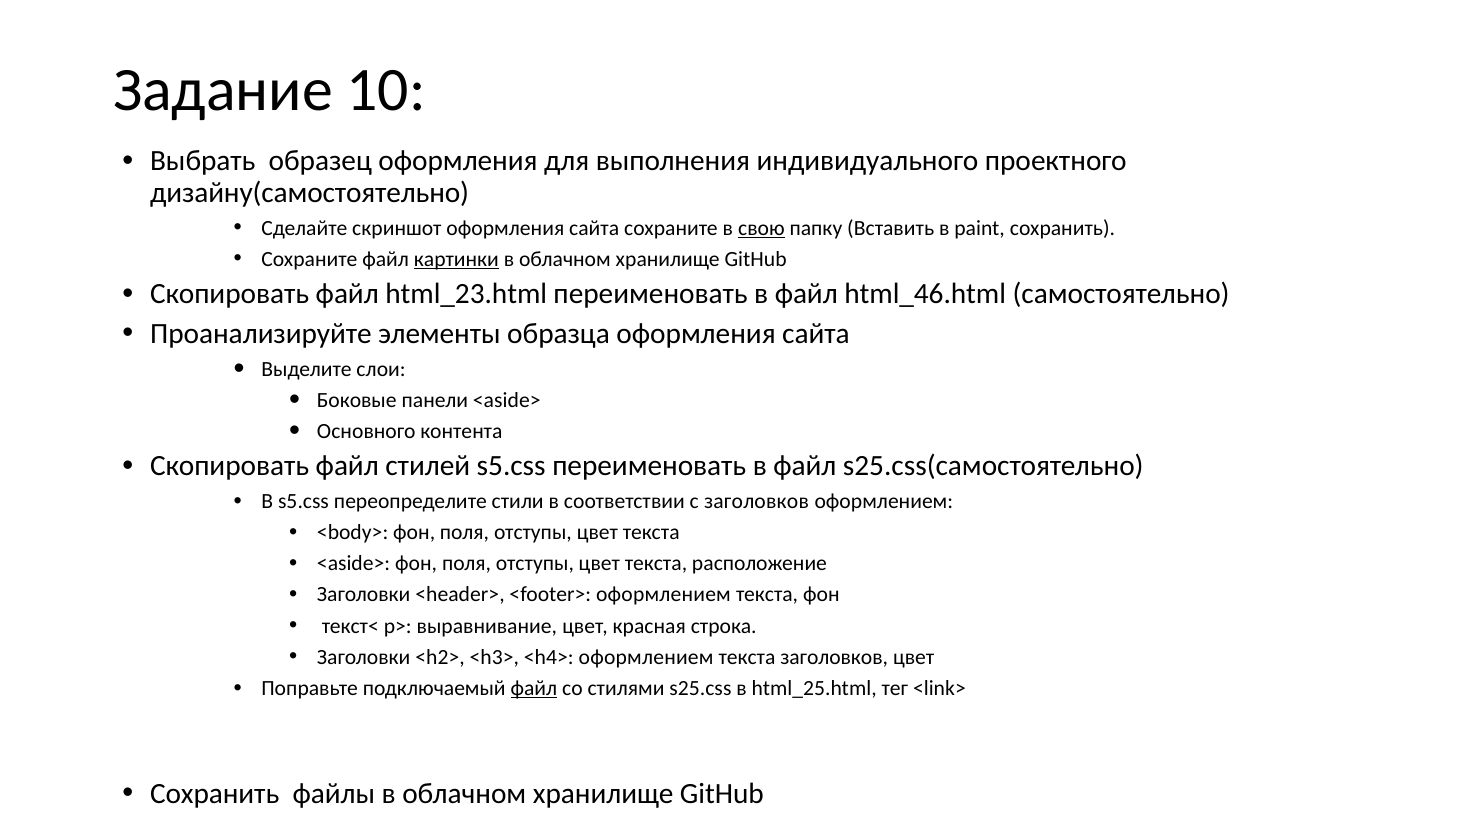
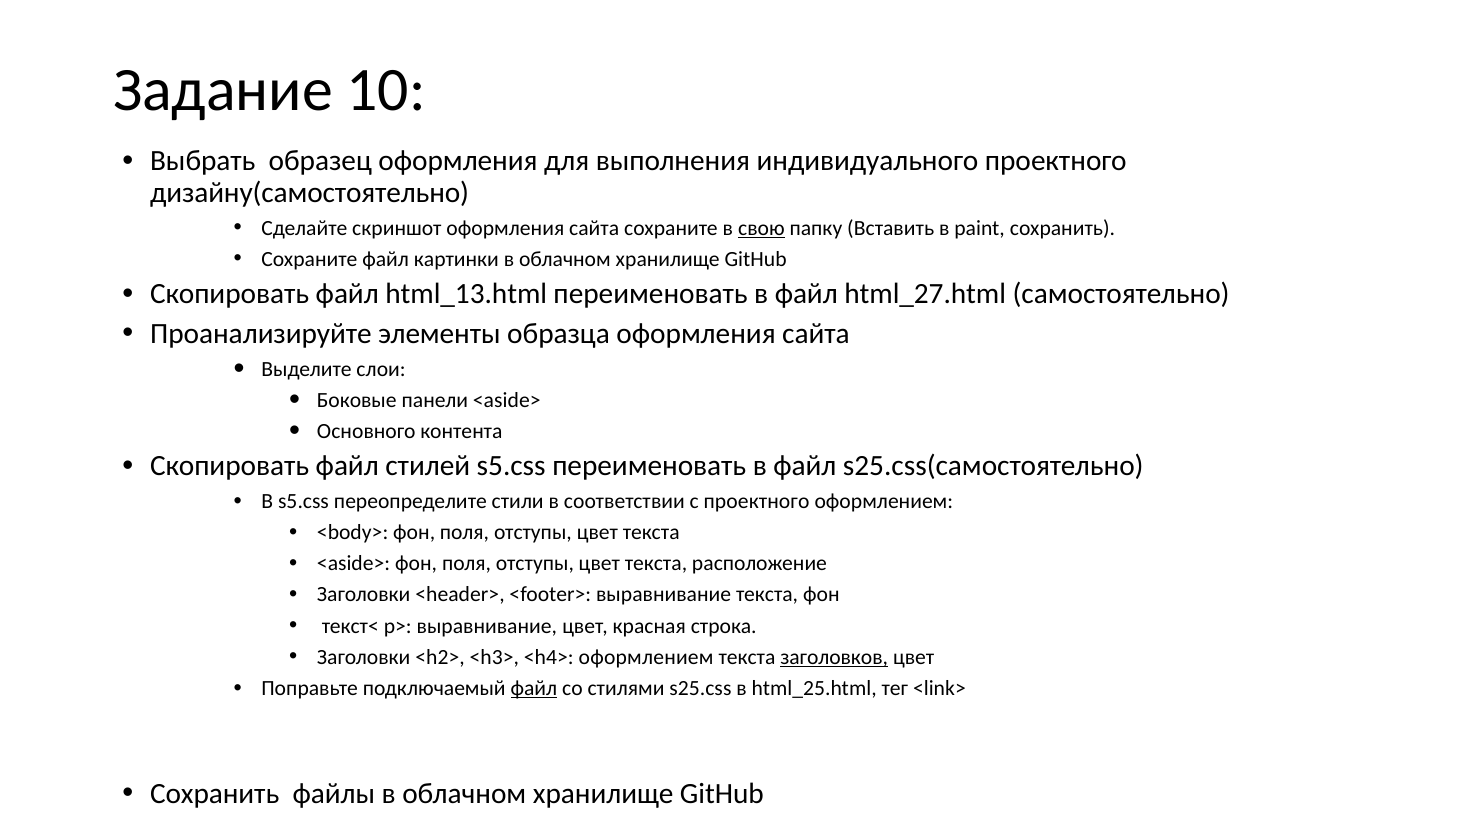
картинки underline: present -> none
html_23.html: html_23.html -> html_13.html
html_46.html: html_46.html -> html_27.html
с заголовков: заголовков -> проектного
<footer> оформлением: оформлением -> выравнивание
заголовков at (834, 657) underline: none -> present
